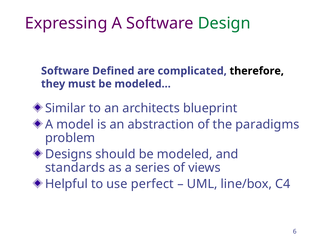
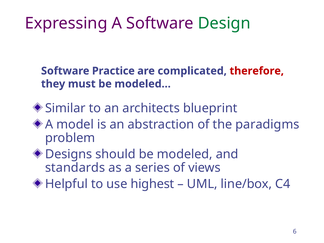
Defined: Defined -> Practice
therefore colour: black -> red
perfect: perfect -> highest
